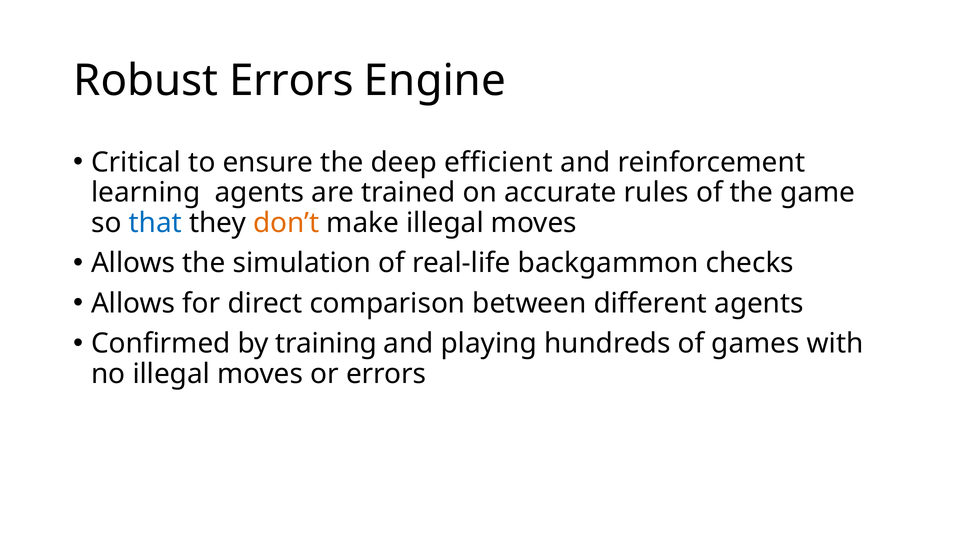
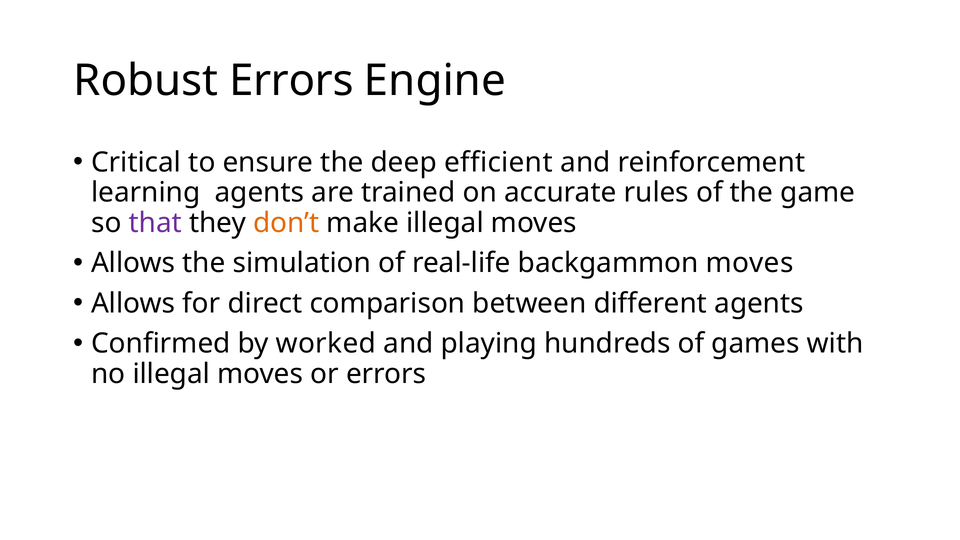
that colour: blue -> purple
backgammon checks: checks -> moves
training: training -> worked
